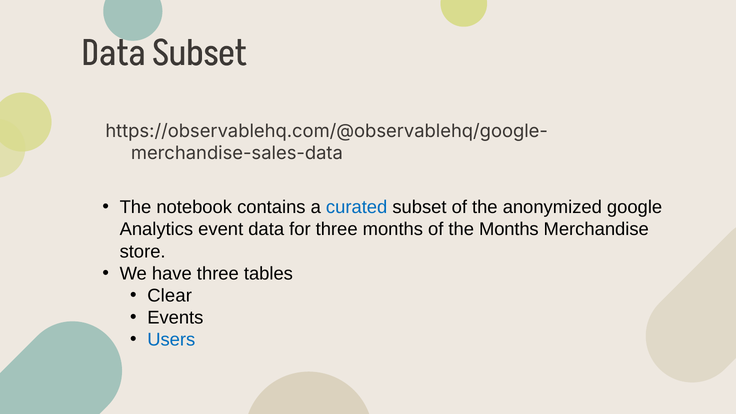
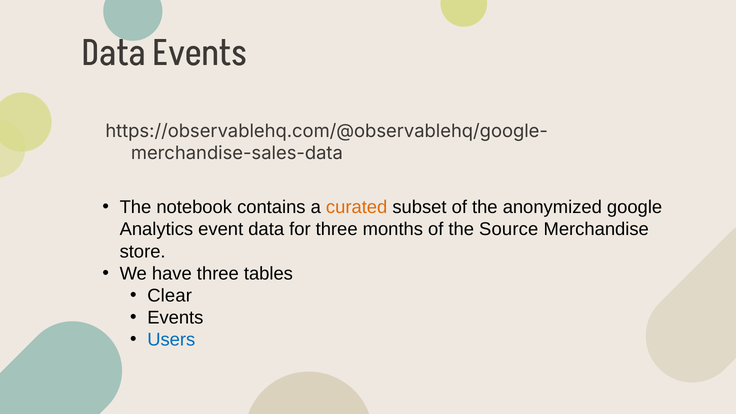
Data Subset: Subset -> Events
curated colour: blue -> orange
the Months: Months -> Source
